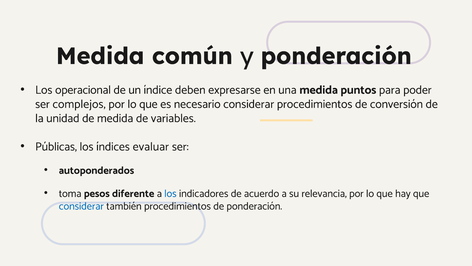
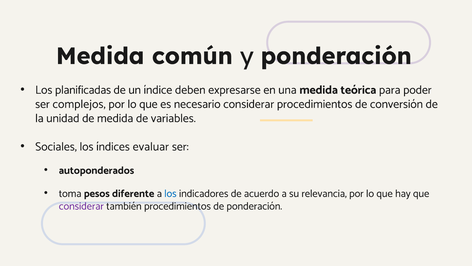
operacional: operacional -> planificadas
puntos: puntos -> teórica
Públicas: Públicas -> Sociales
considerar at (81, 206) colour: blue -> purple
